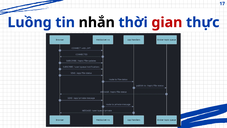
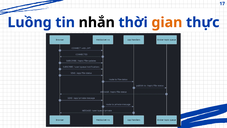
gian colour: red -> orange
